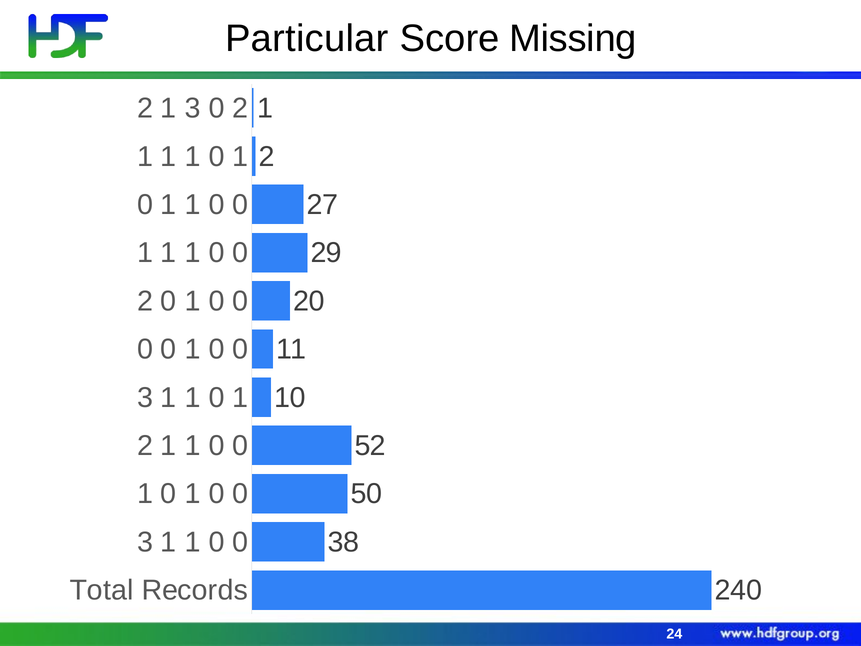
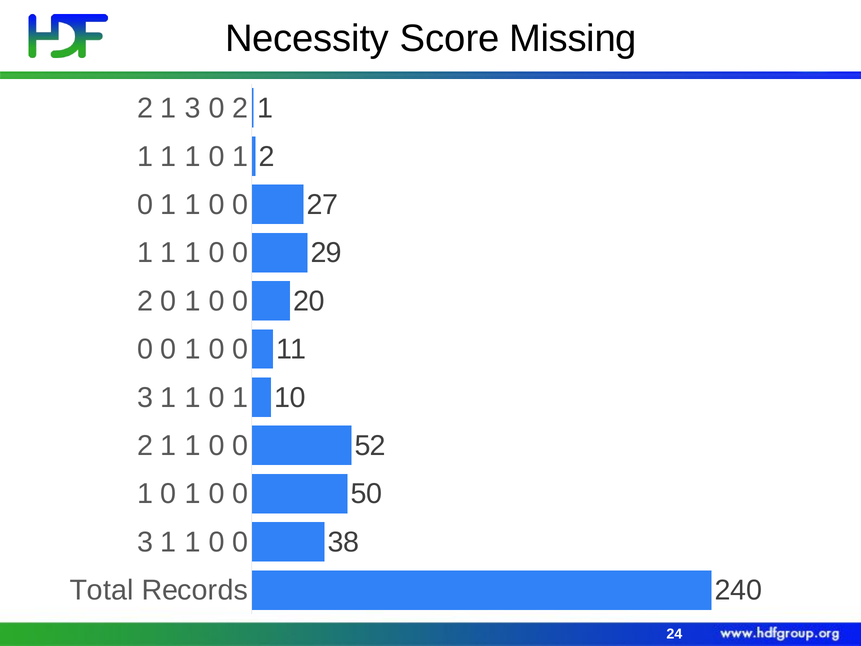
Particular: Particular -> Necessity
